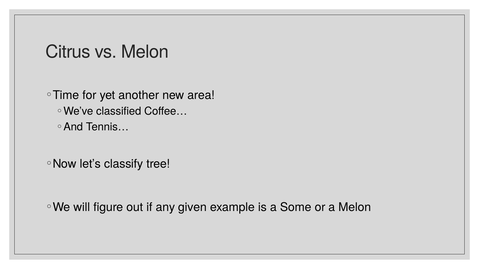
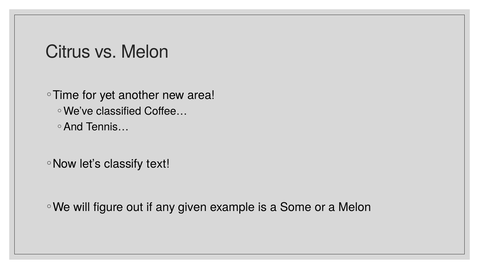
tree: tree -> text
